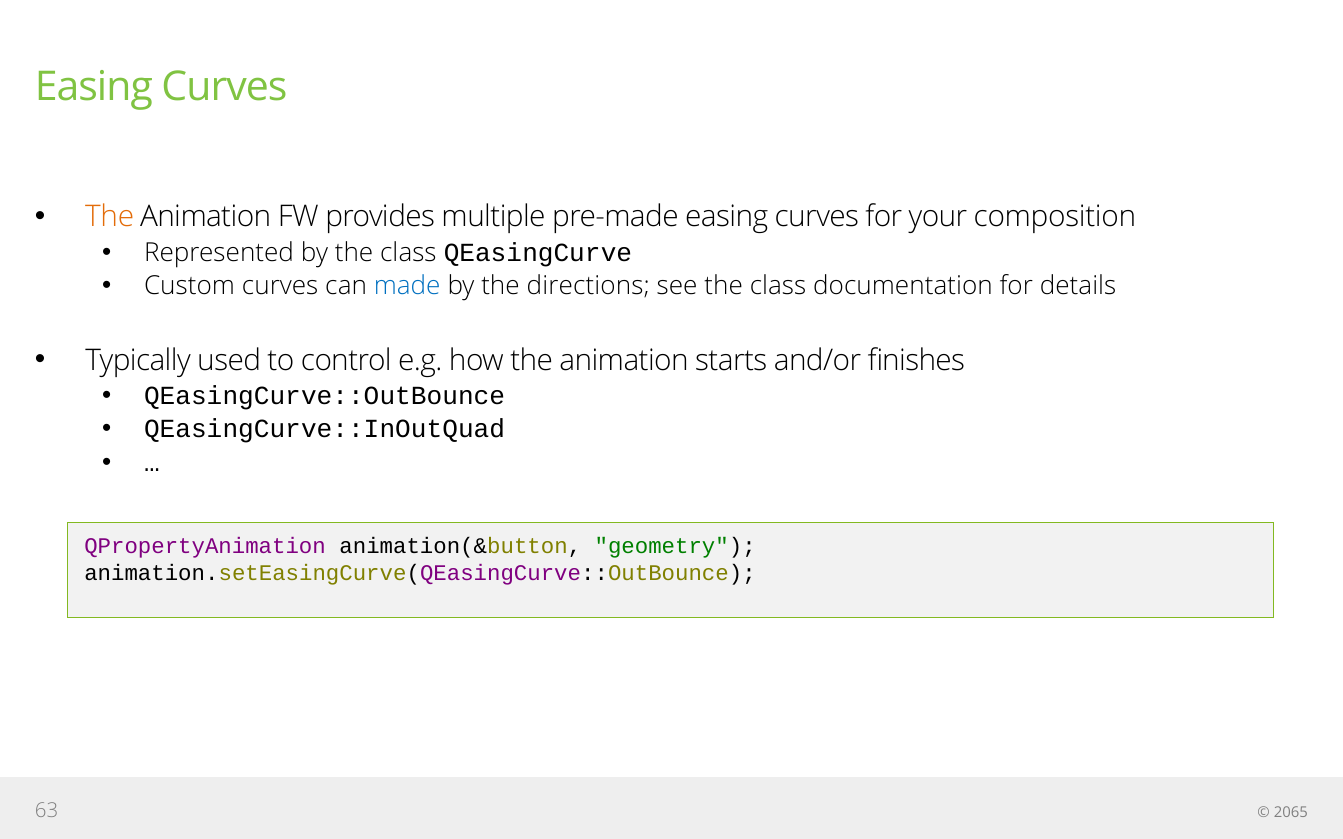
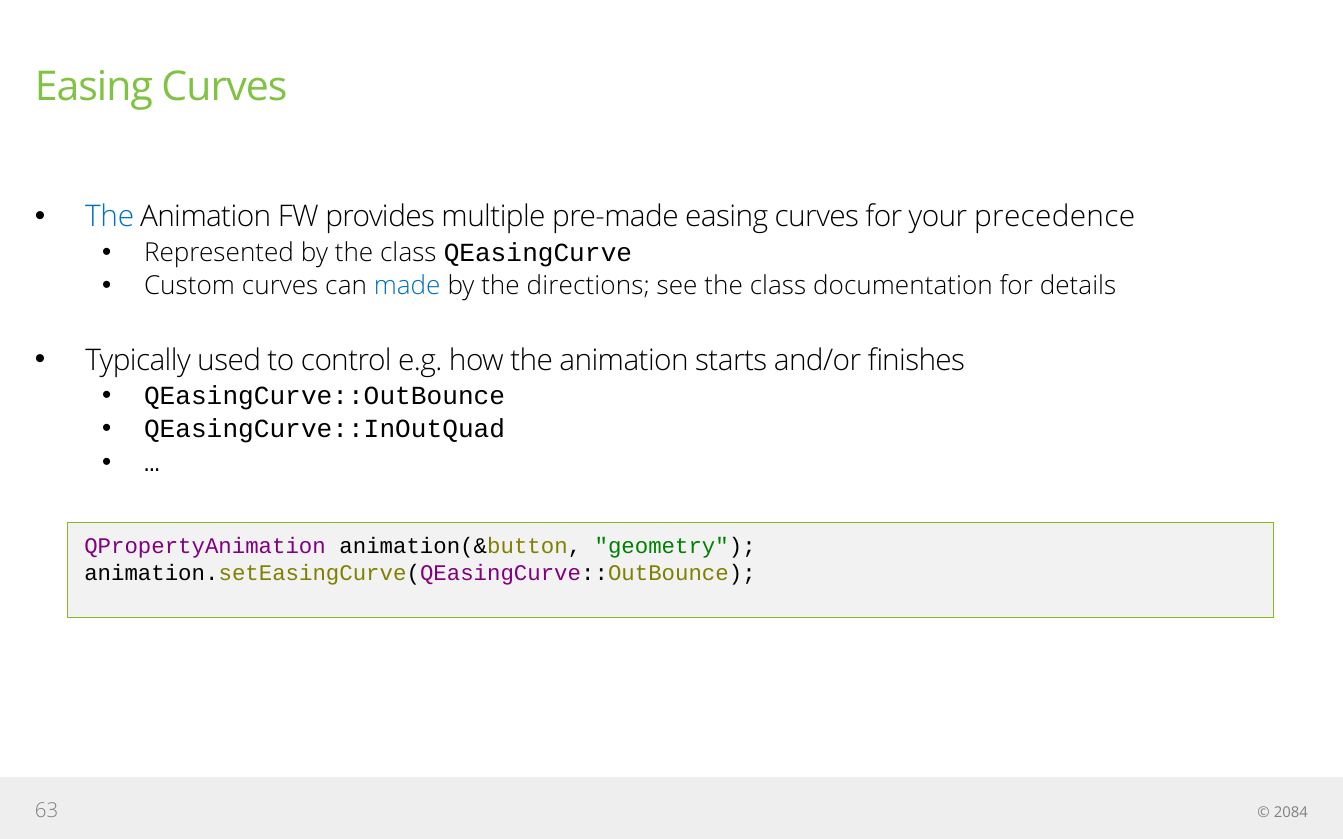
The at (110, 217) colour: orange -> blue
composition: composition -> precedence
2065: 2065 -> 2084
